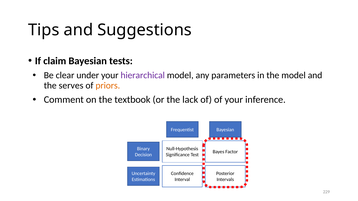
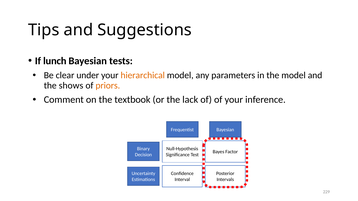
claim: claim -> lunch
hierarchical colour: purple -> orange
serves: serves -> shows
